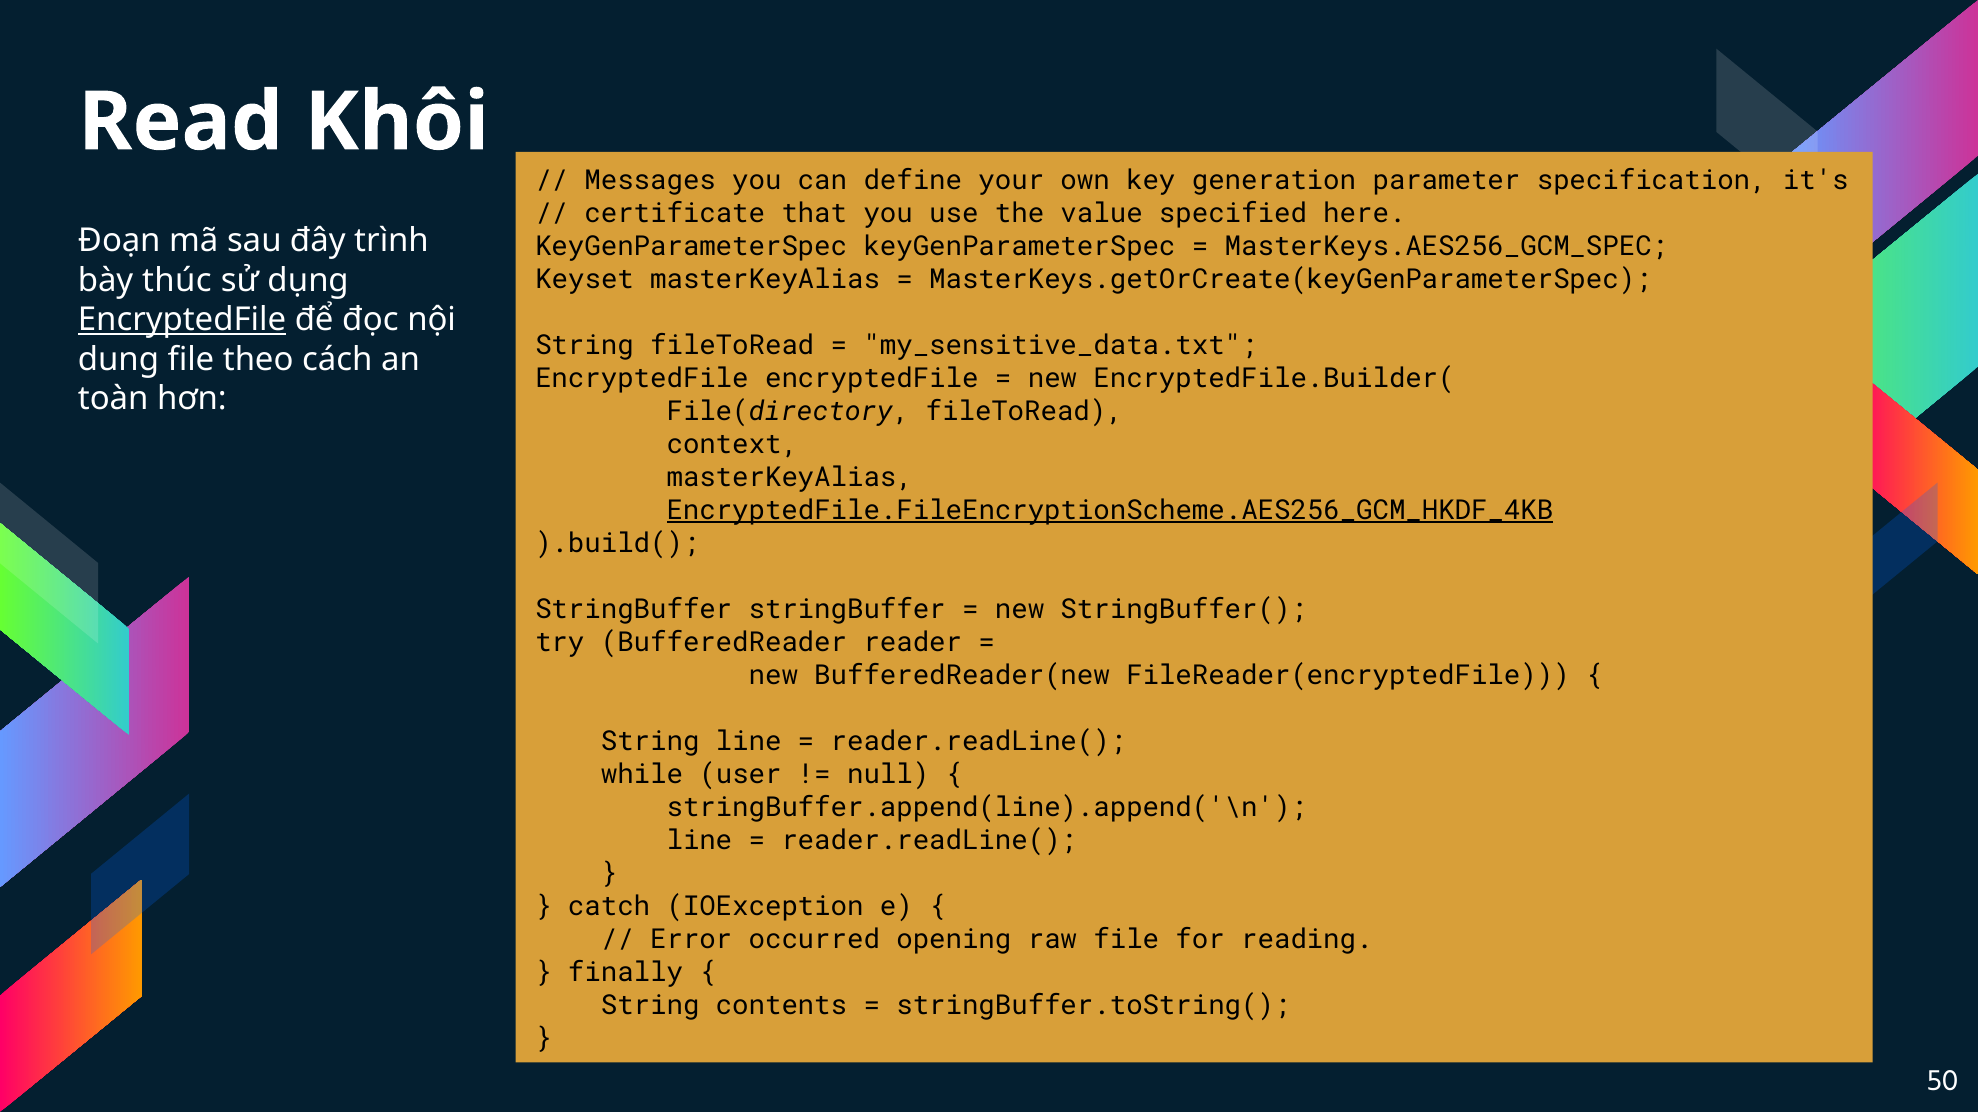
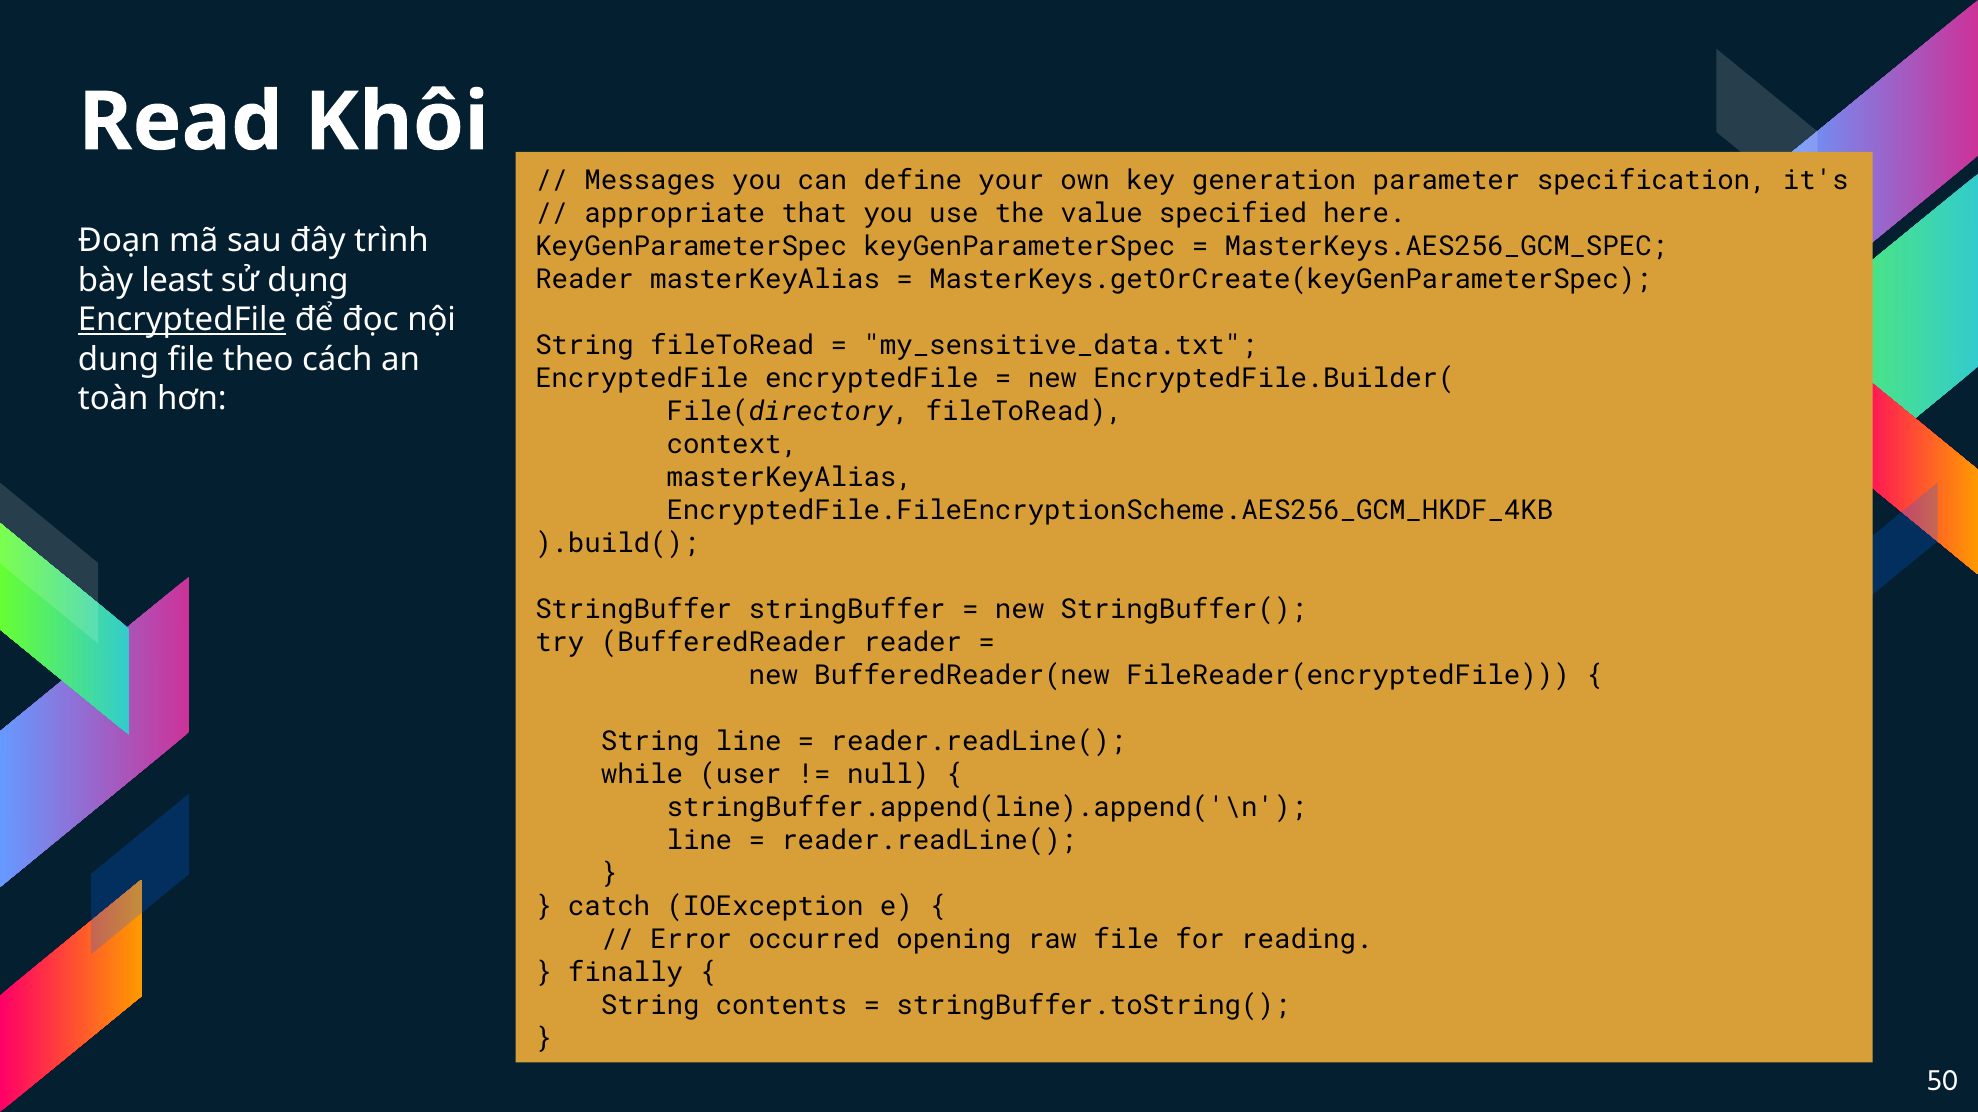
certificate: certificate -> appropriate
Keyset at (585, 279): Keyset -> Reader
thúc: thúc -> least
EncryptedFile.FileEncryptionScheme.AES256_GCM_HKDF_4KB underline: present -> none
